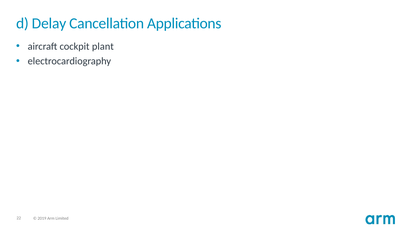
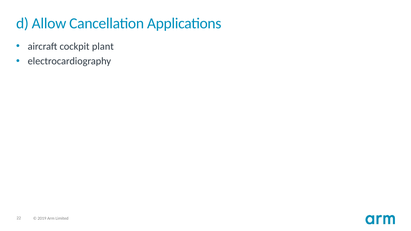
Delay: Delay -> Allow
